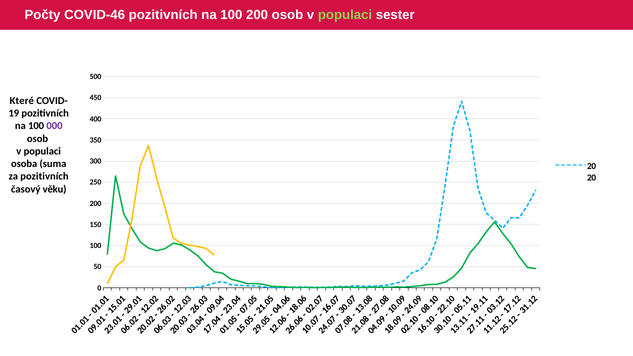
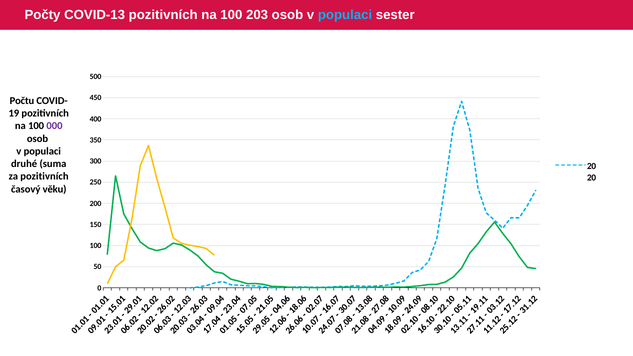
COVID-46: COVID-46 -> COVID-13
100 200: 200 -> 203
populaci at (345, 15) colour: light green -> light blue
Které: Které -> Počtu
osoba: osoba -> druhé
